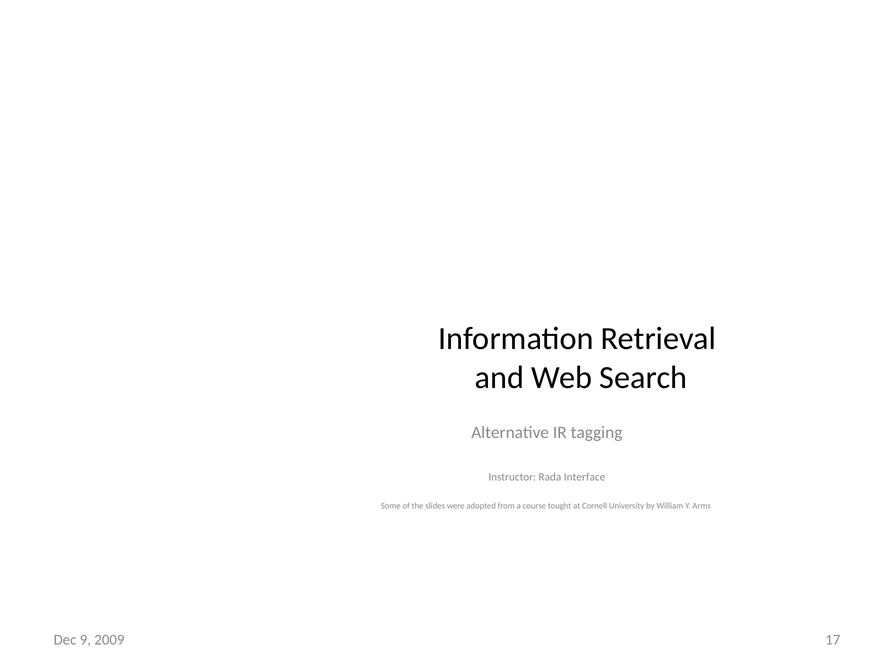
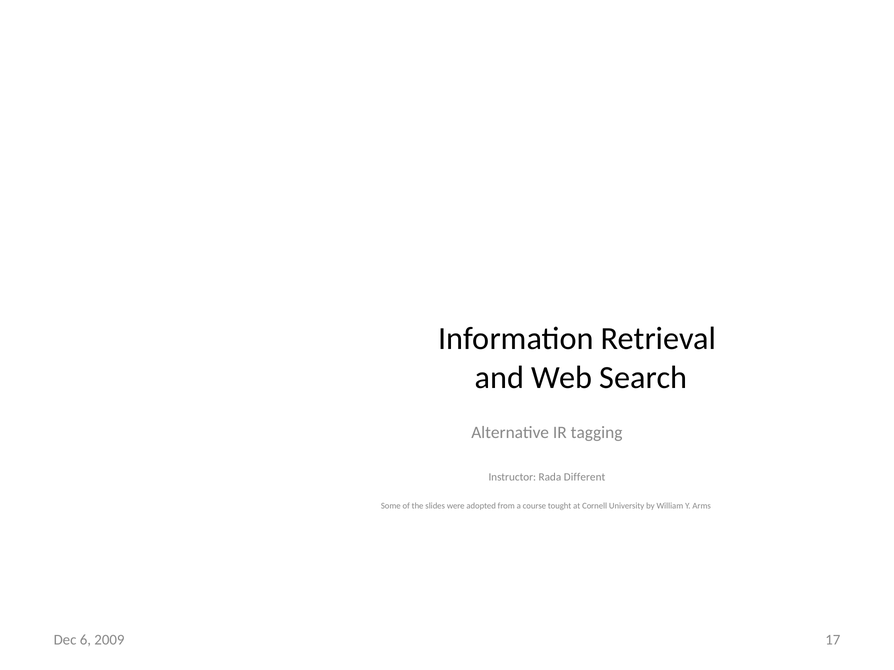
Interface: Interface -> Different
9: 9 -> 6
